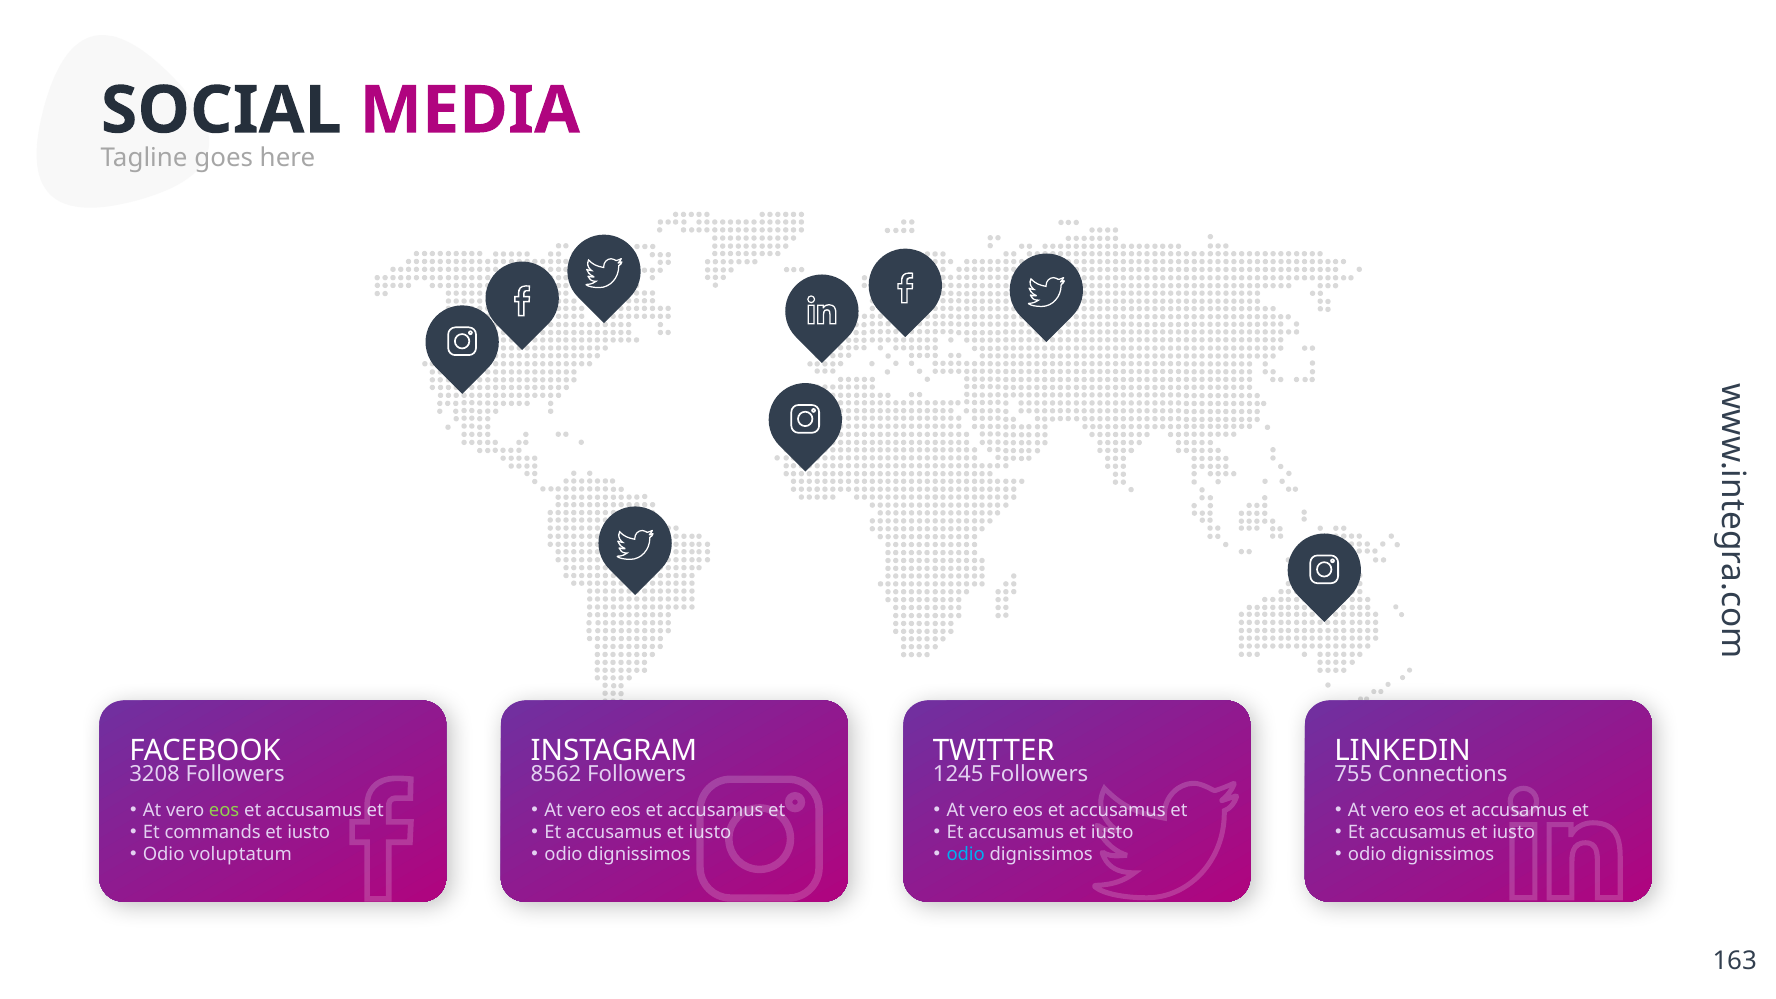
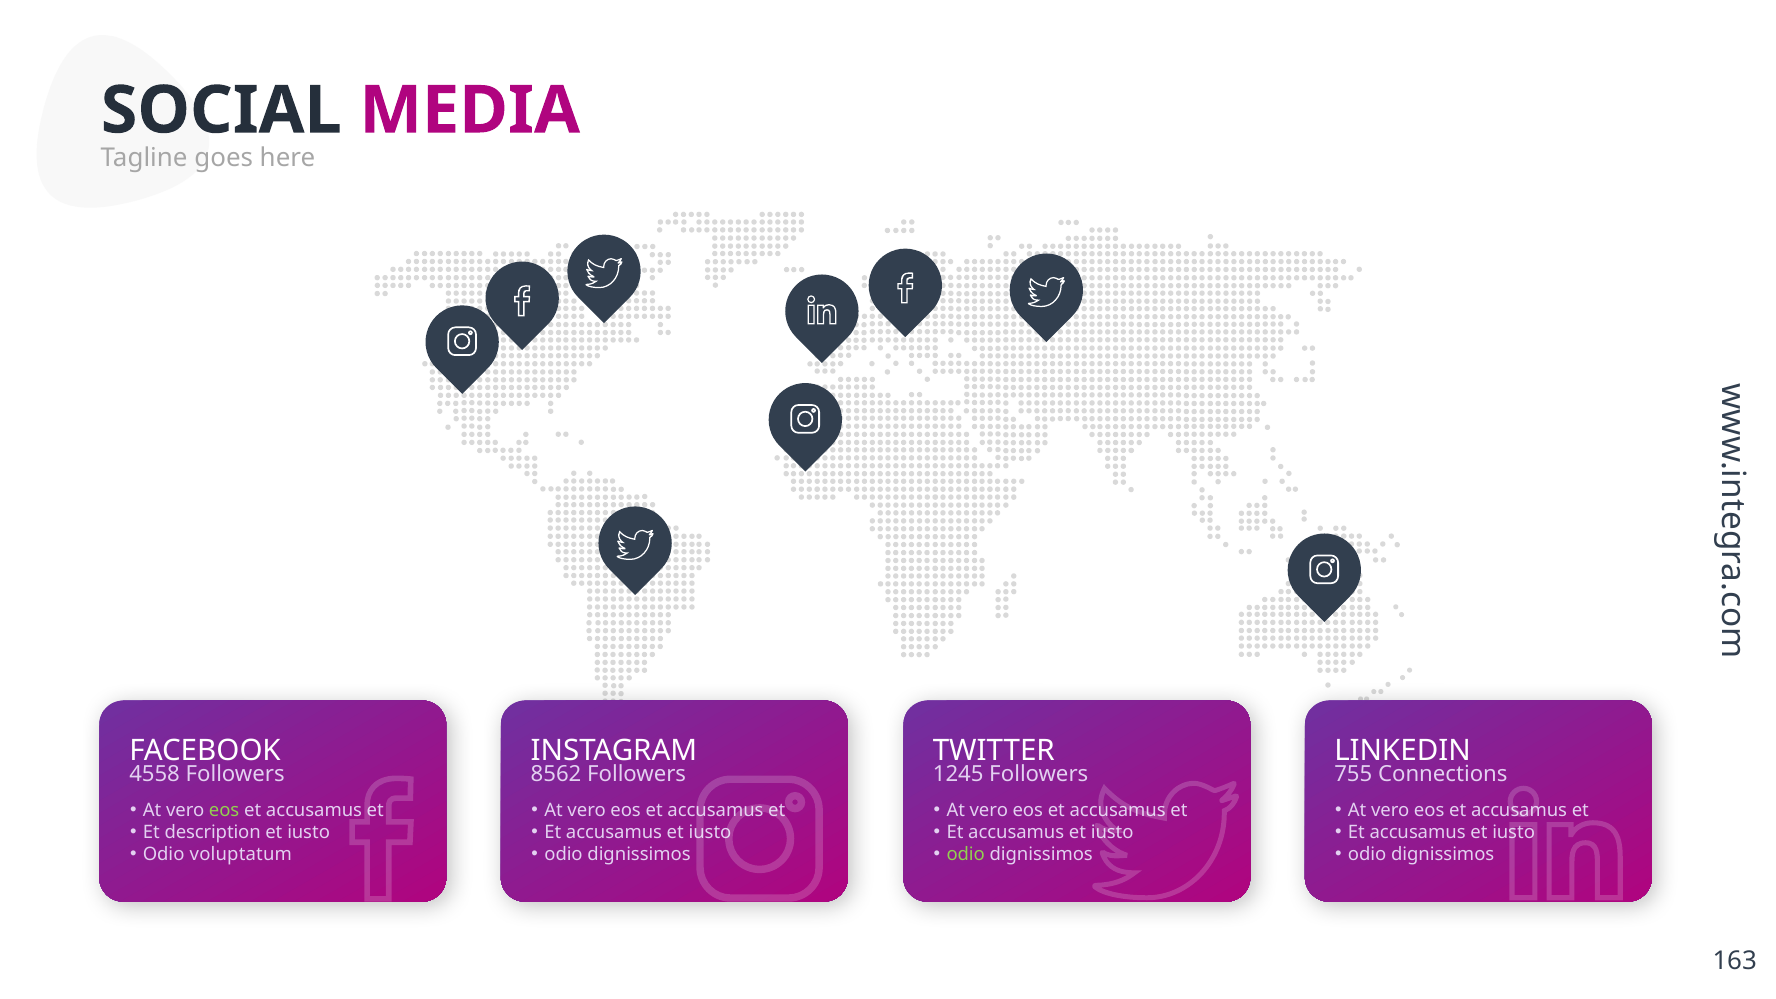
3208: 3208 -> 4558
commands: commands -> description
odio at (966, 855) colour: light blue -> light green
